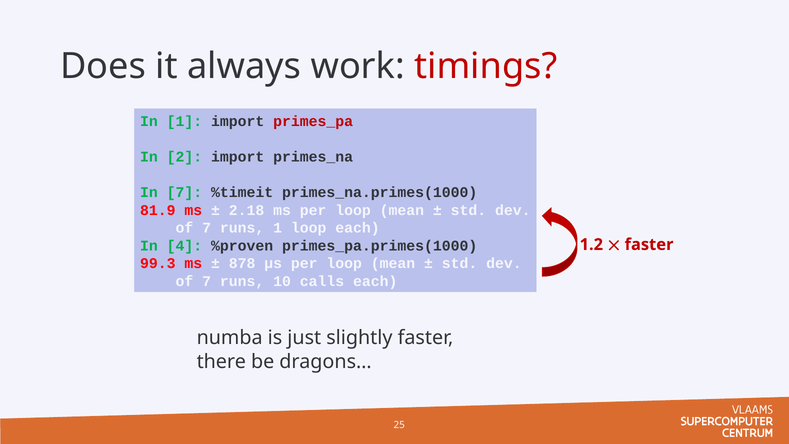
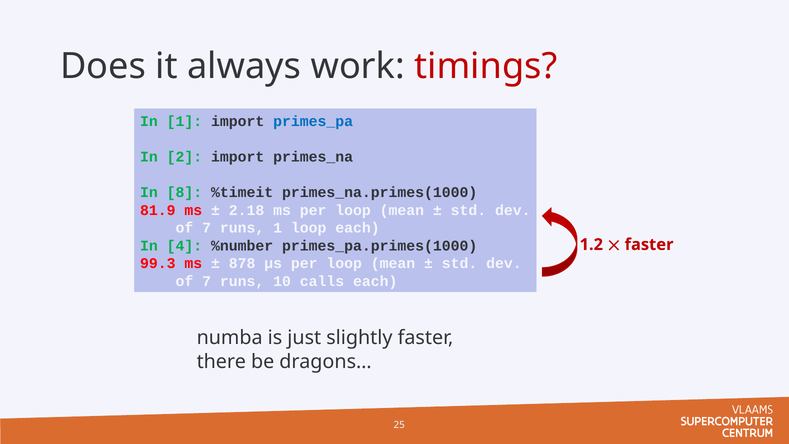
primes_pa colour: red -> blue
In 7: 7 -> 8
%proven: %proven -> %number
